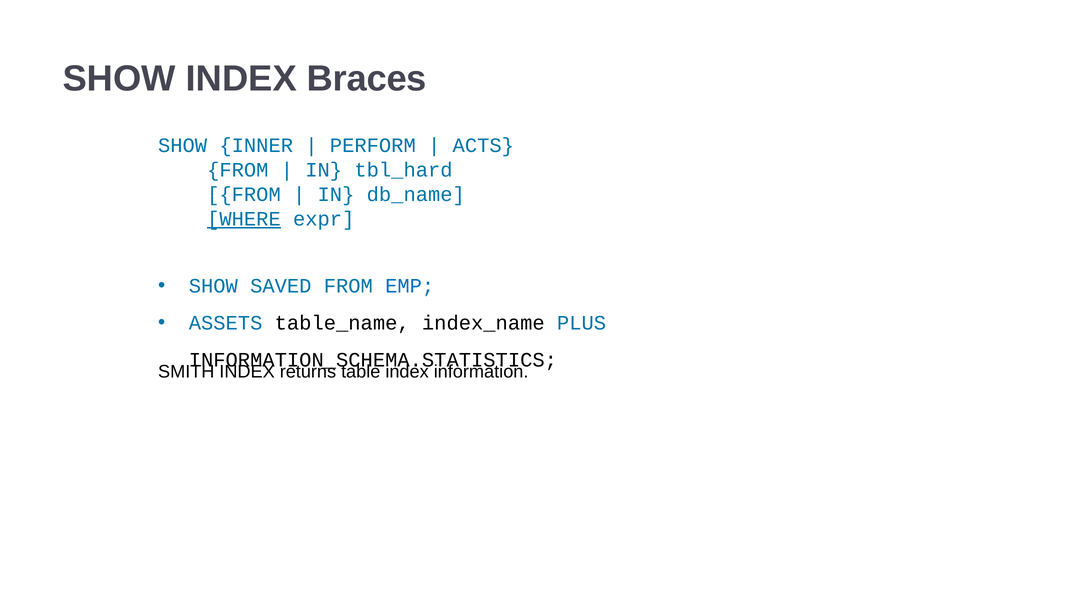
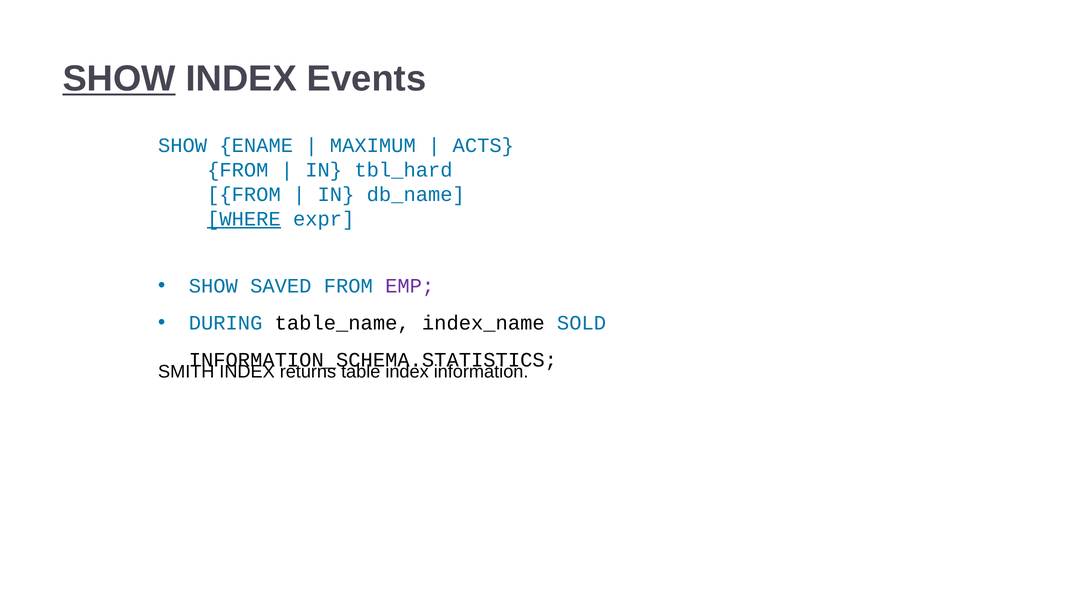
SHOW at (119, 79) underline: none -> present
Braces: Braces -> Events
INNER: INNER -> ENAME
PERFORM: PERFORM -> MAXIMUM
EMP colour: blue -> purple
ASSETS: ASSETS -> DURING
PLUS: PLUS -> SOLD
